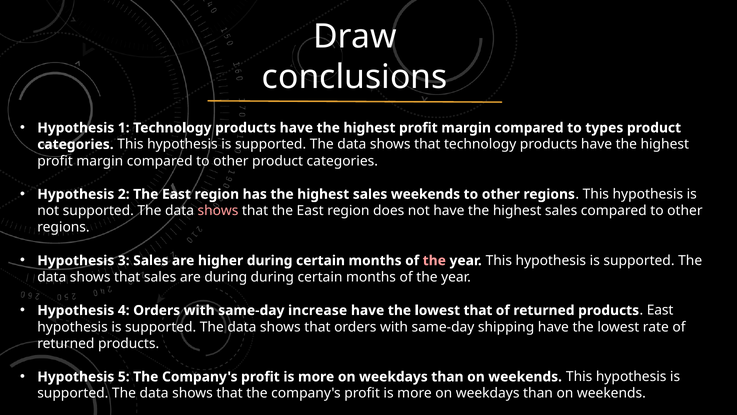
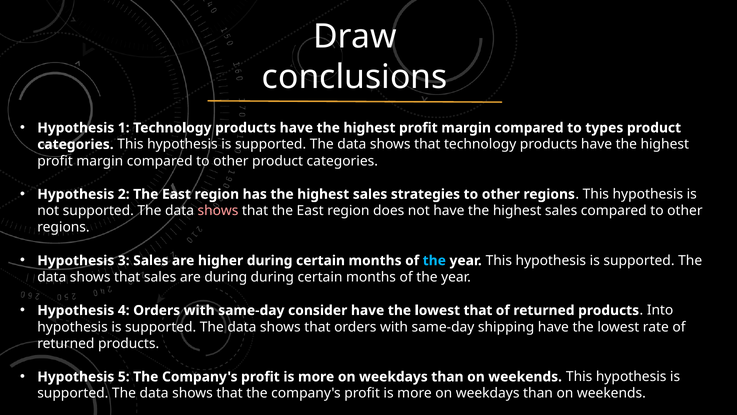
sales weekends: weekends -> strategies
the at (434, 260) colour: pink -> light blue
increase: increase -> consider
East at (660, 310): East -> Into
